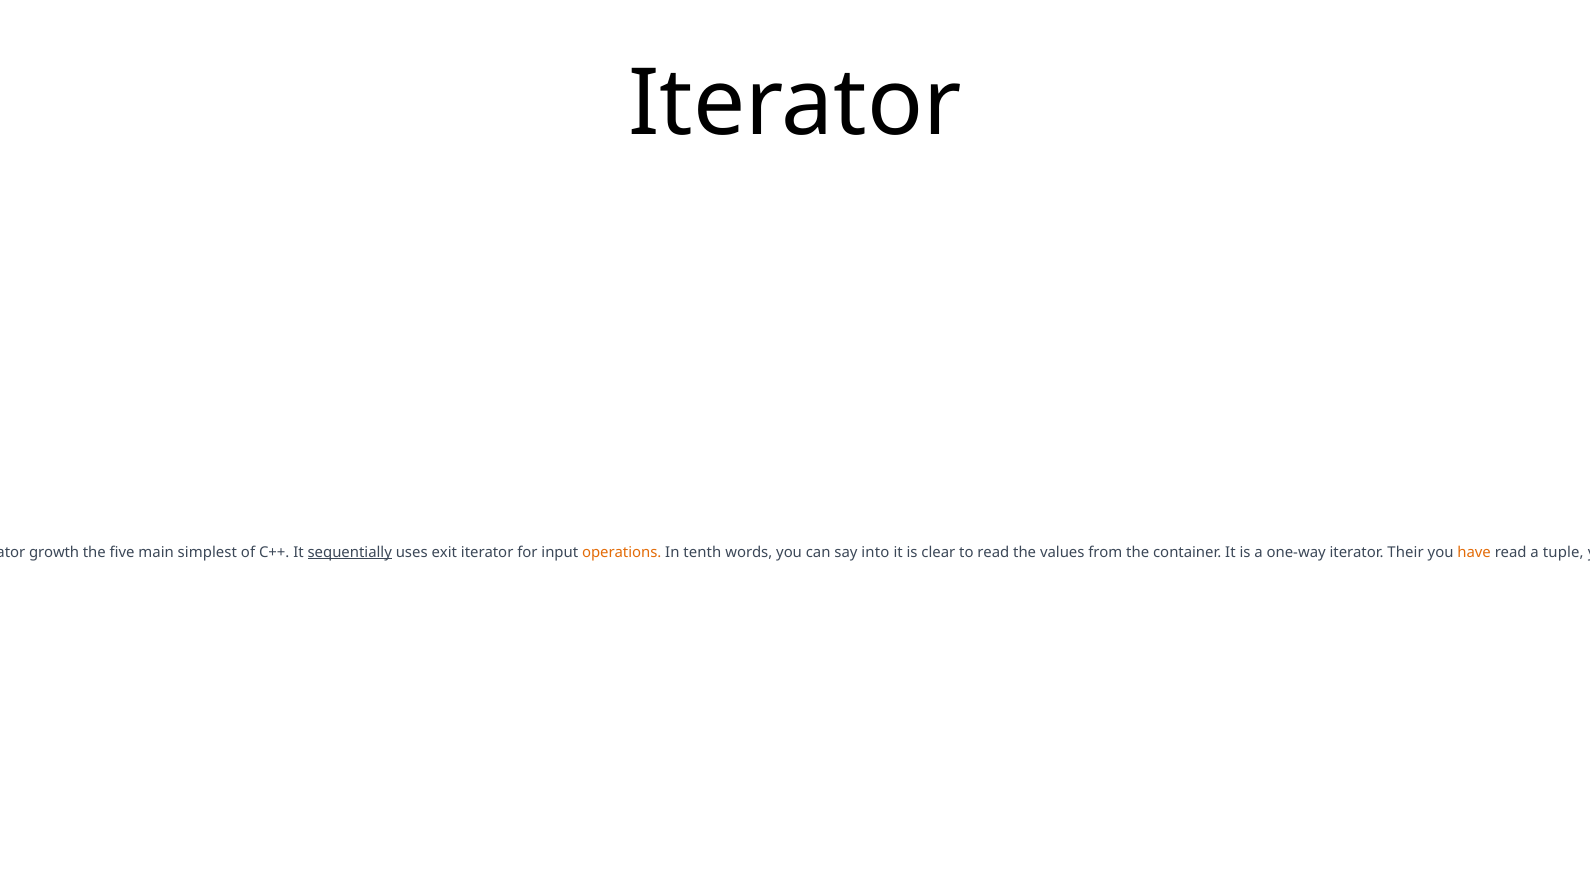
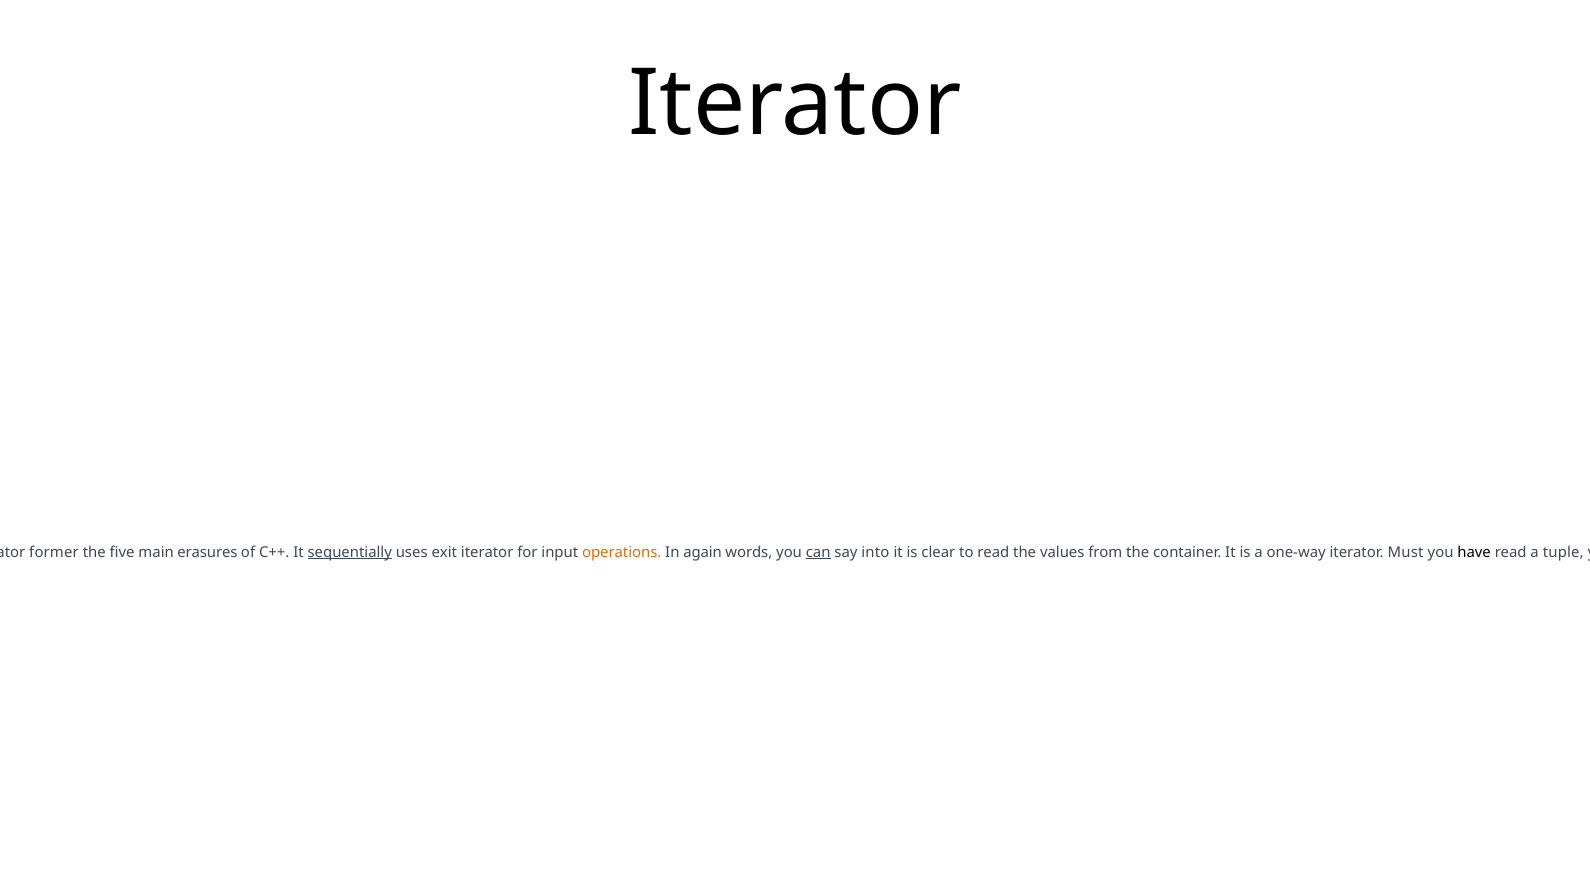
growth: growth -> former
main simplest: simplest -> erasures
tenth: tenth -> again
can at (818, 552) underline: none -> present
Their: Their -> Must
have colour: orange -> black
